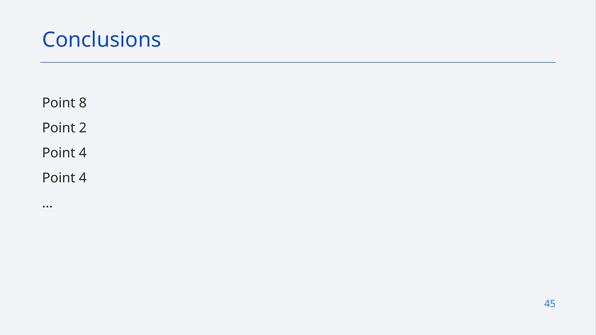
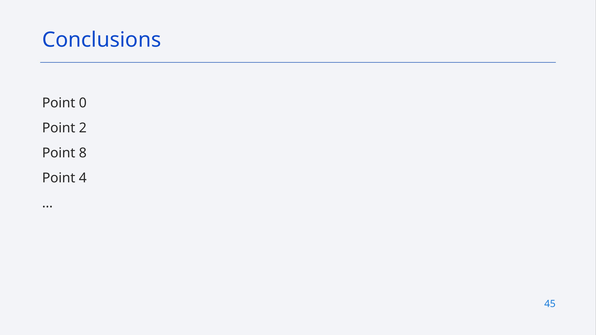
8: 8 -> 0
4 at (83, 153): 4 -> 8
